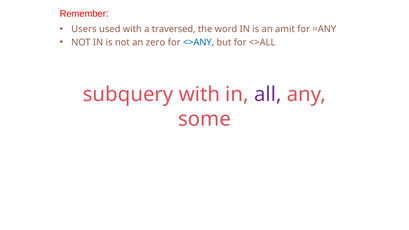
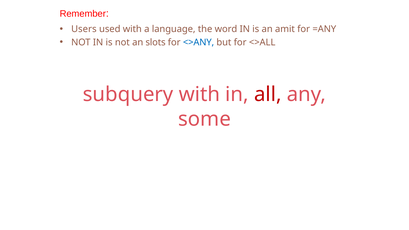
traversed: traversed -> language
zero: zero -> slots
all colour: purple -> red
